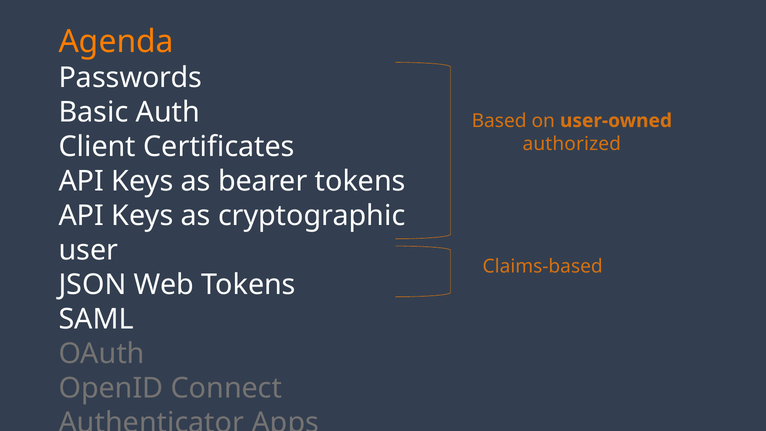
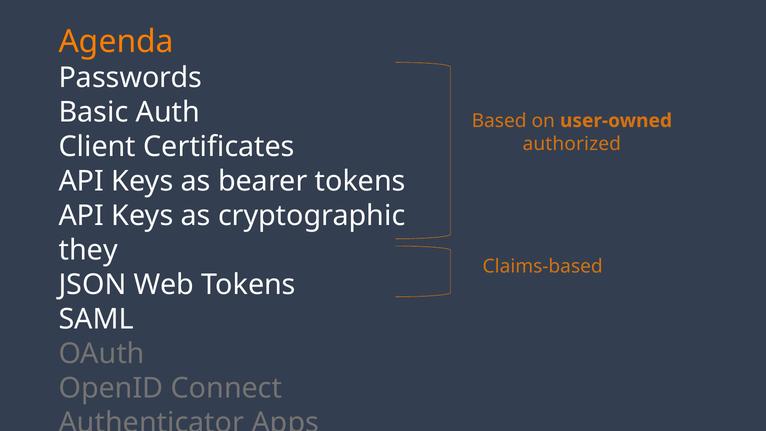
user: user -> they
